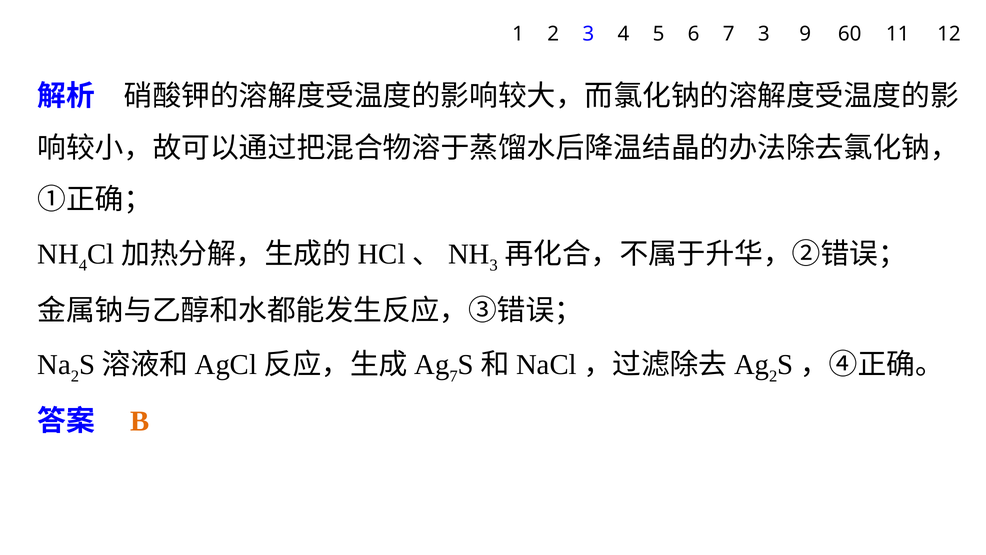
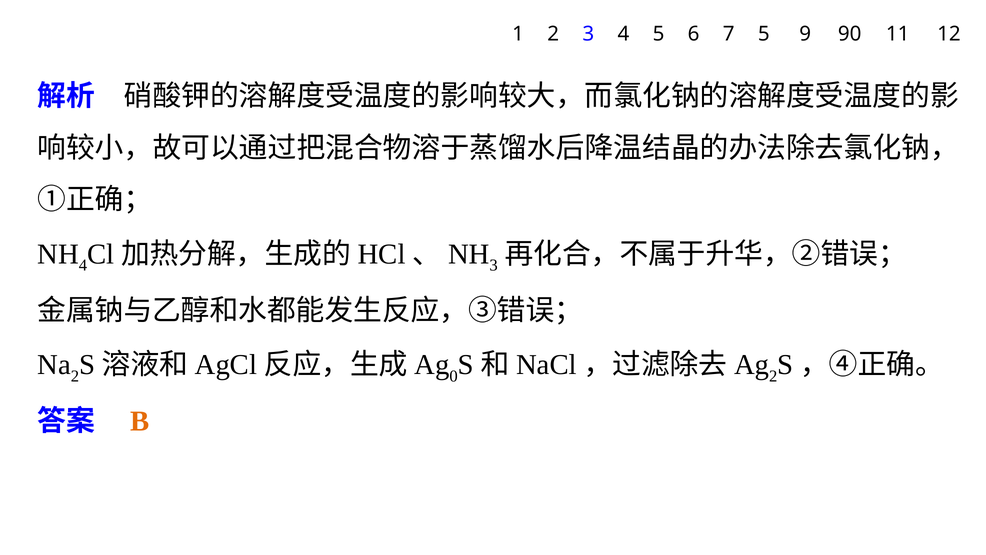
7 3: 3 -> 5
60: 60 -> 90
7 at (454, 376): 7 -> 0
